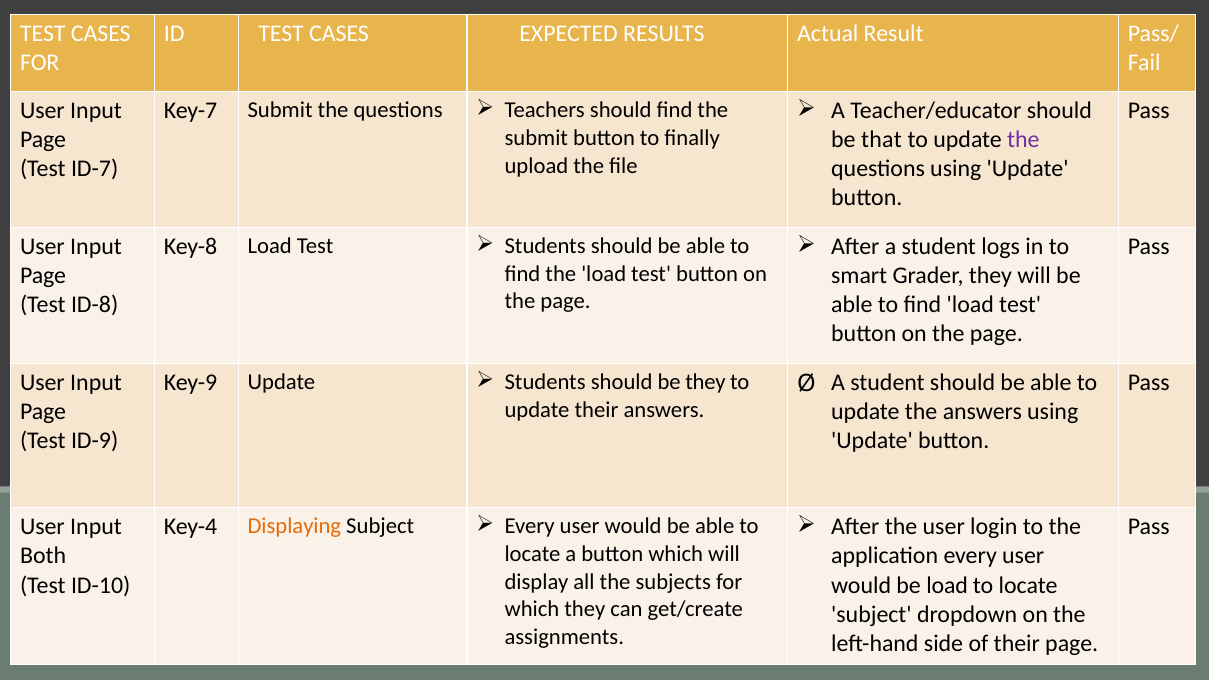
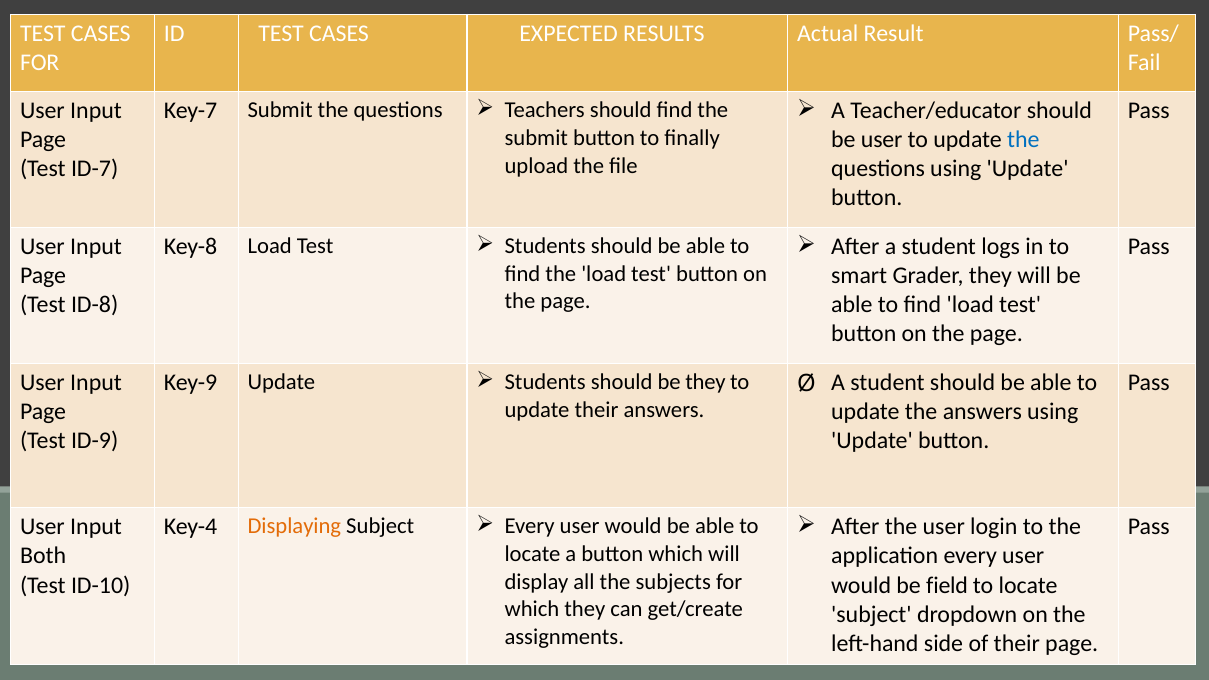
be that: that -> user
the at (1023, 140) colour: purple -> blue
be load: load -> field
